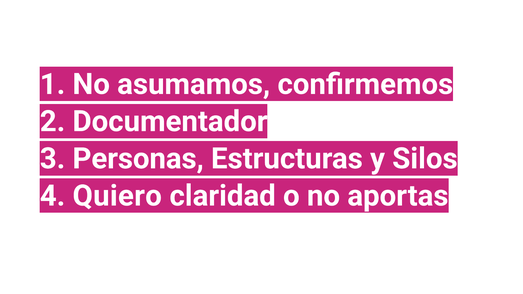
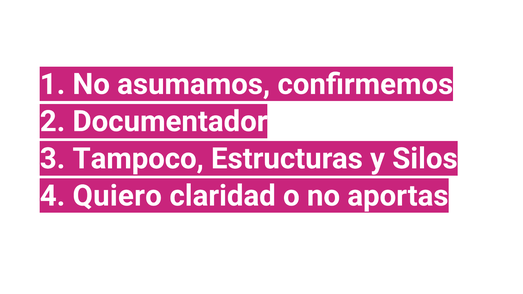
Personas: Personas -> Tampoco
